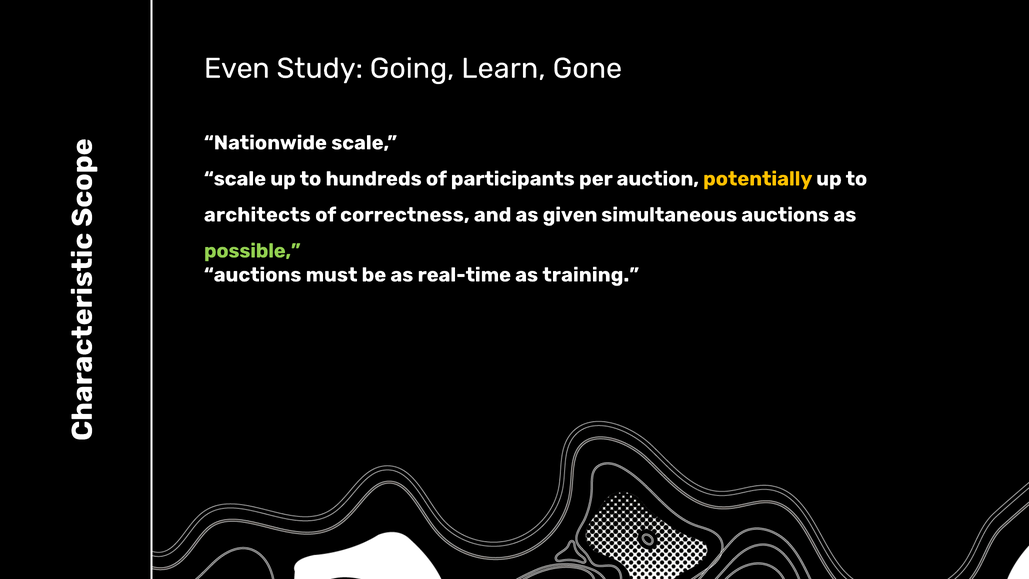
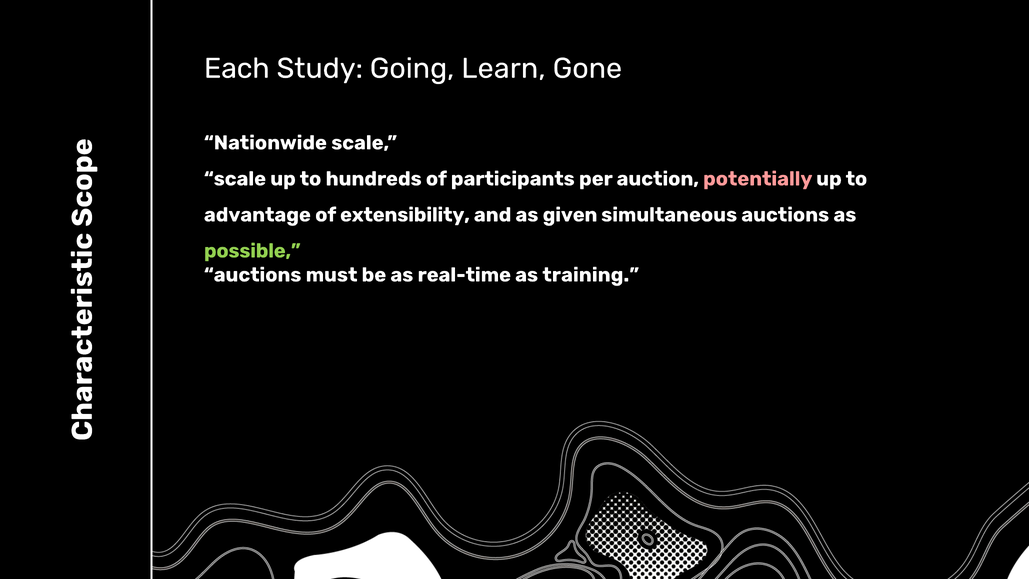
Even: Even -> Each
potentially colour: yellow -> pink
architects: architects -> advantage
correctness: correctness -> extensibility
